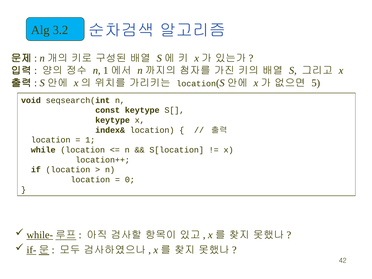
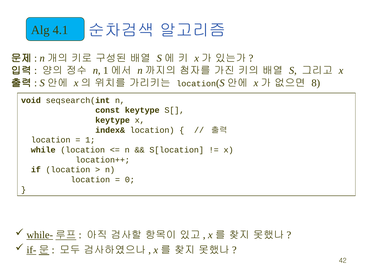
3.2: 3.2 -> 4.1
5: 5 -> 8
